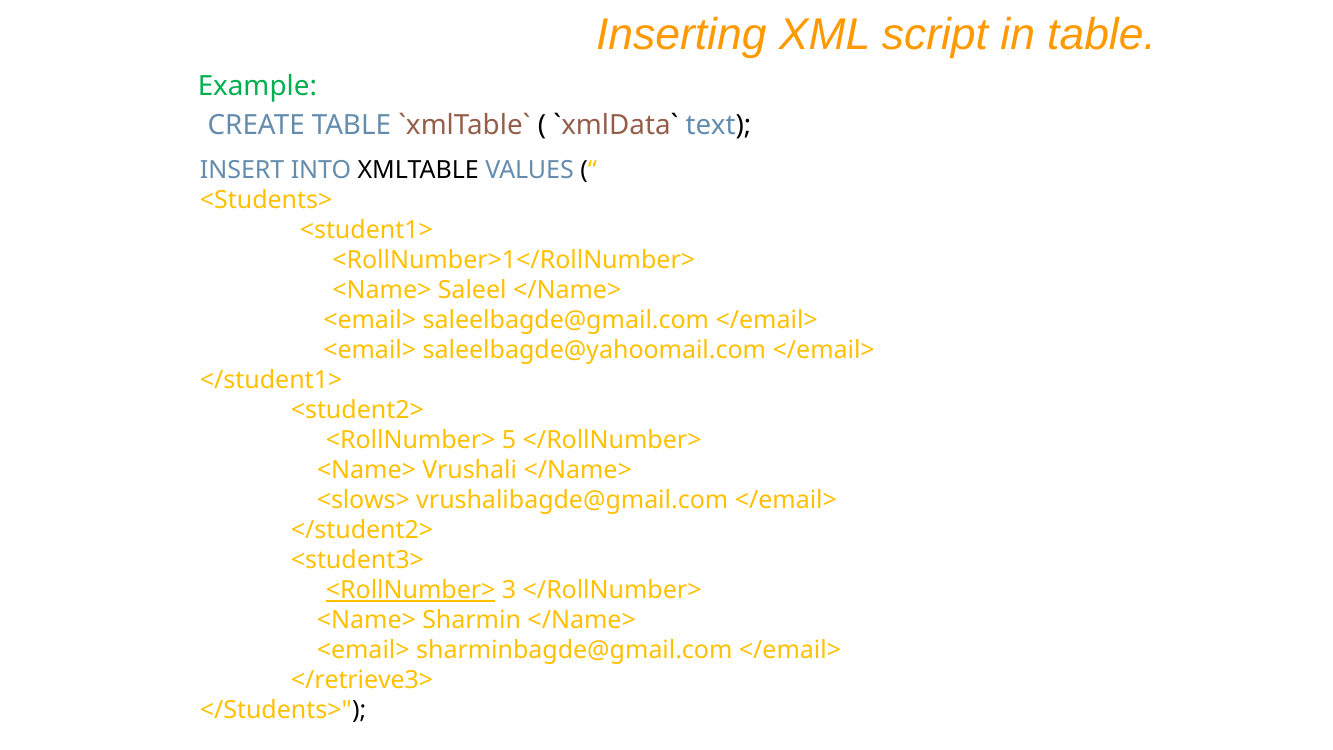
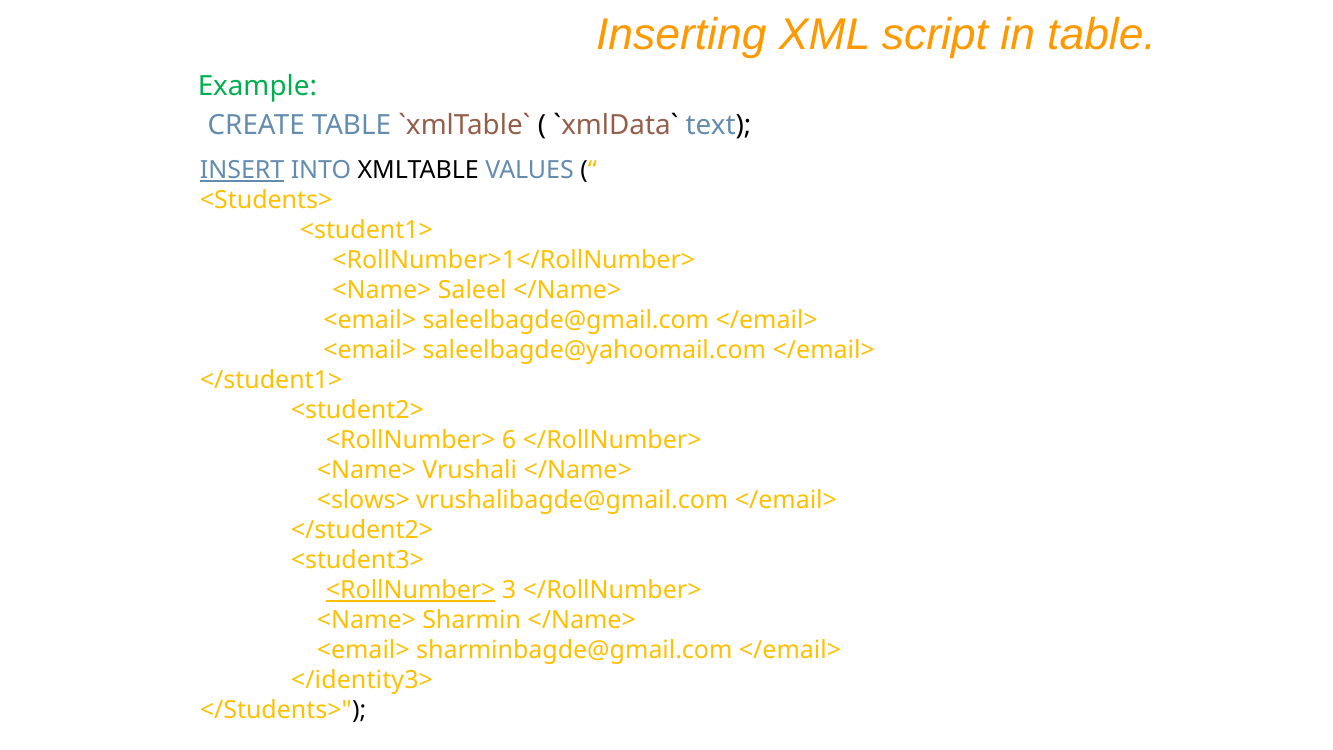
INSERT underline: none -> present
5: 5 -> 6
</retrieve3>: </retrieve3> -> </identity3>
